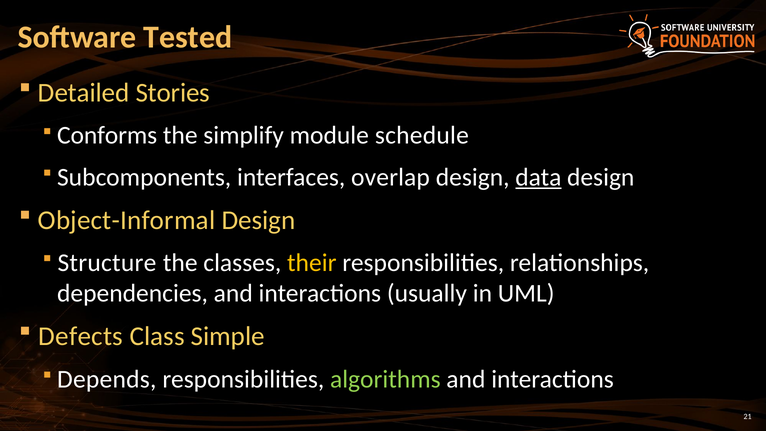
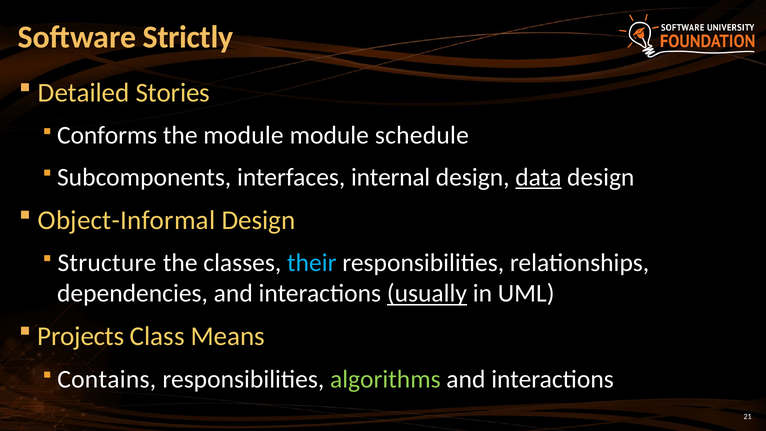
Tested: Tested -> Strictly
the simplify: simplify -> module
overlap: overlap -> internal
their colour: yellow -> light blue
usually underline: none -> present
Defects: Defects -> Projects
Simple: Simple -> Means
Depends: Depends -> Contains
